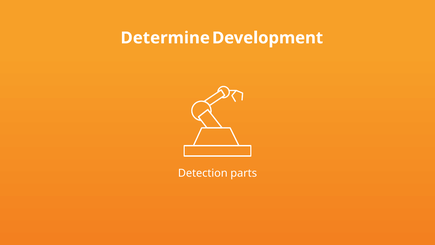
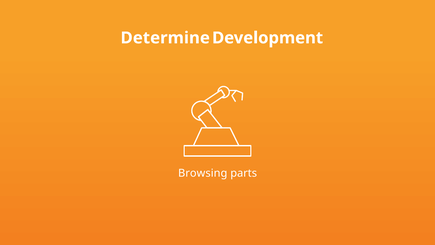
Detection: Detection -> Browsing
